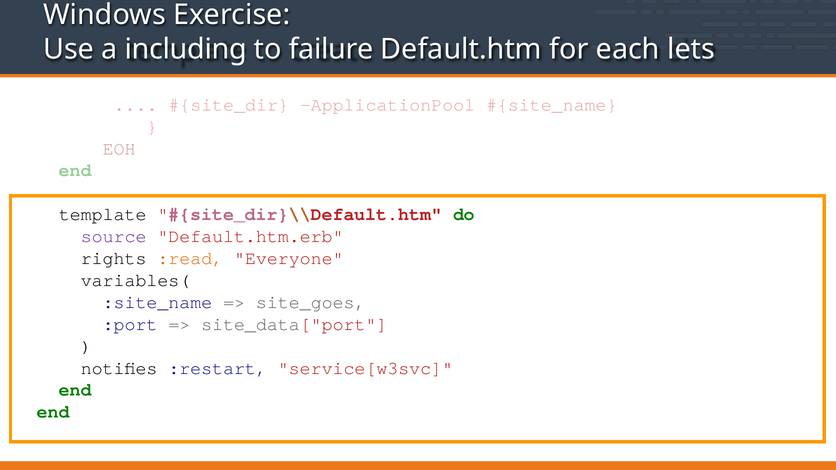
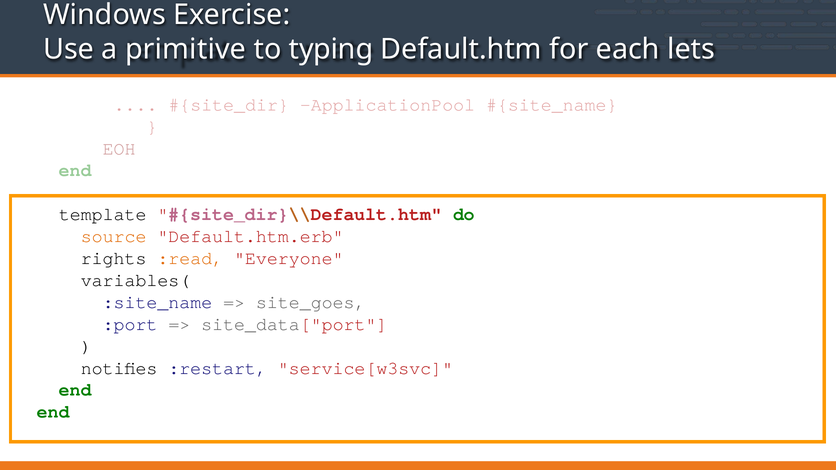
including: including -> primitive
failure: failure -> typing
source colour: purple -> orange
